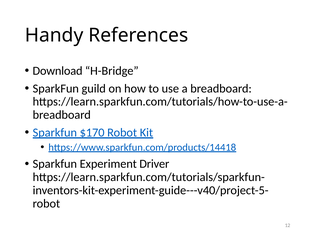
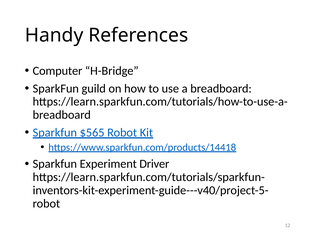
Download: Download -> Computer
$170: $170 -> $565
